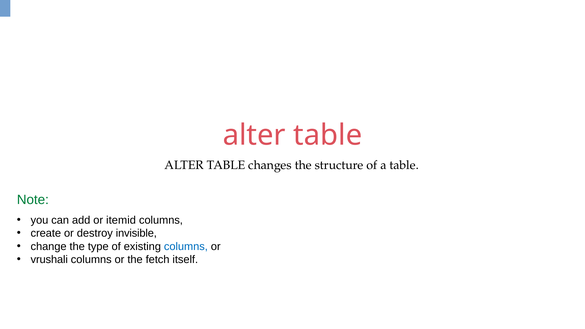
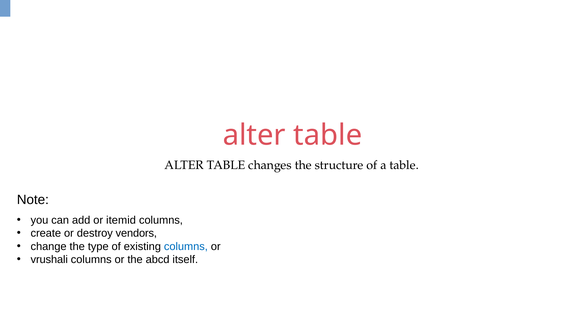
Note colour: green -> black
invisible: invisible -> vendors
fetch: fetch -> abcd
